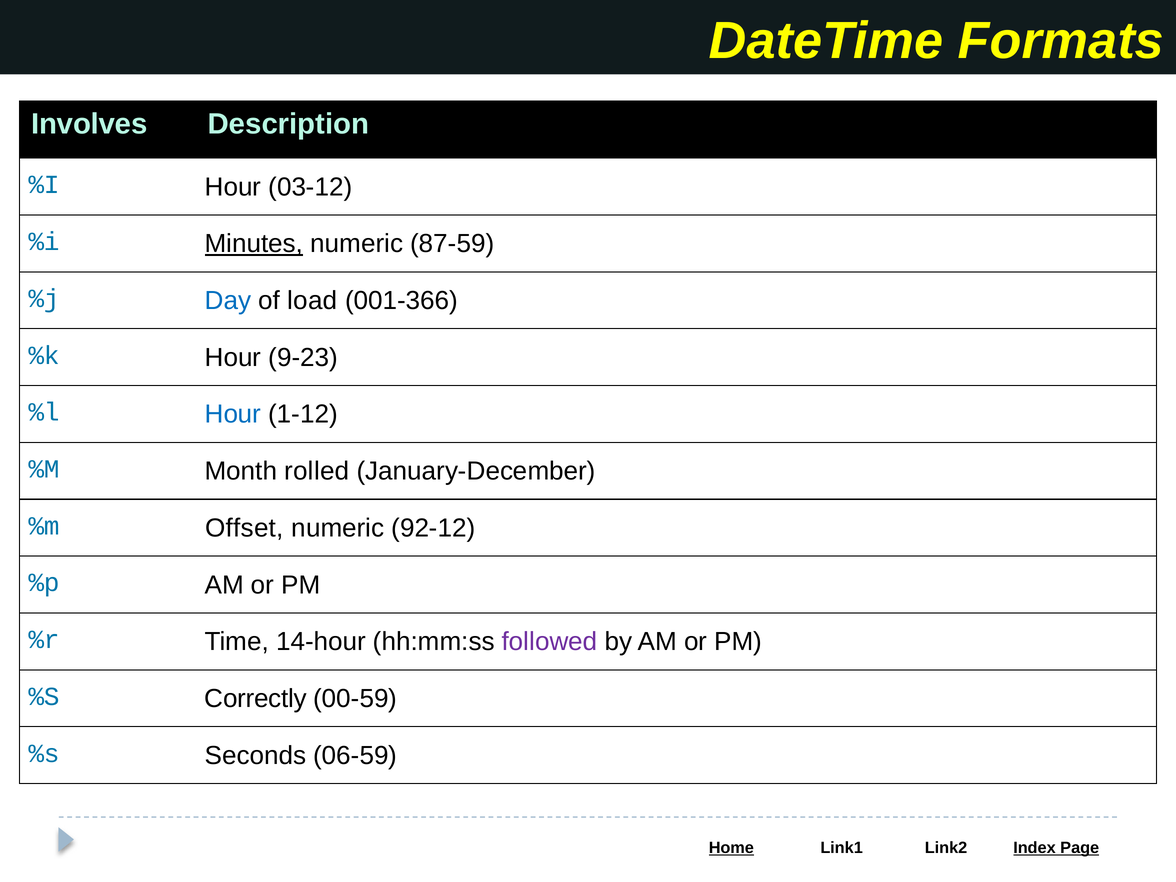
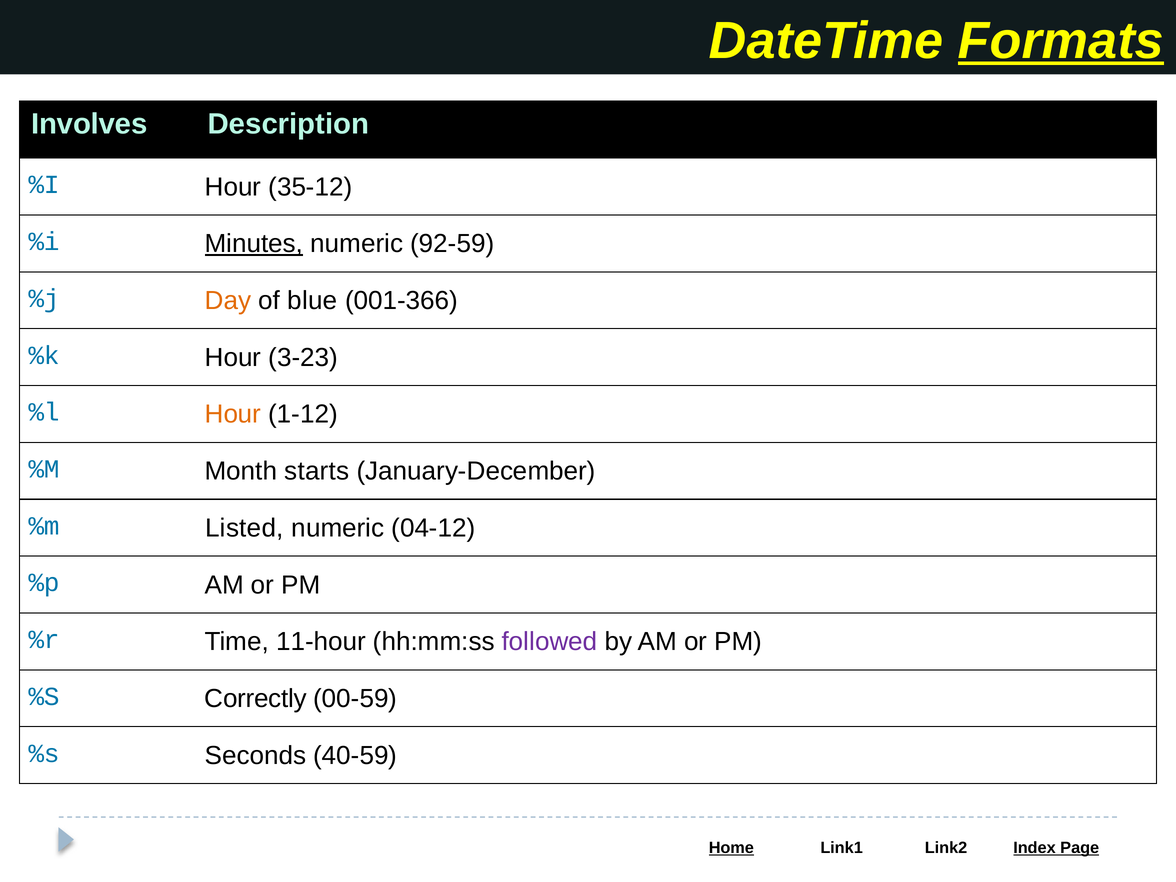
Formats underline: none -> present
03-12: 03-12 -> 35-12
87-59: 87-59 -> 92-59
Day colour: blue -> orange
load: load -> blue
9-23: 9-23 -> 3-23
Hour at (233, 414) colour: blue -> orange
rolled: rolled -> starts
Offset: Offset -> Listed
92-12: 92-12 -> 04-12
14-hour: 14-hour -> 11-hour
06-59: 06-59 -> 40-59
